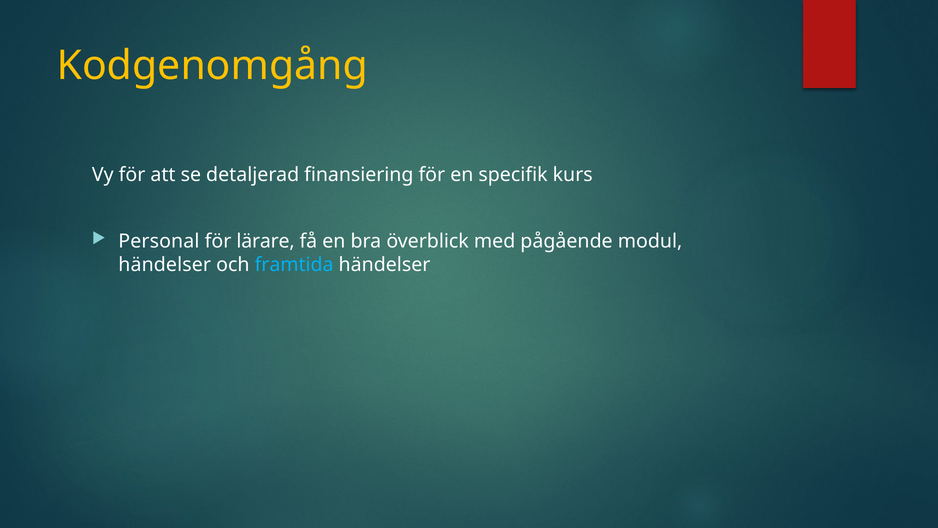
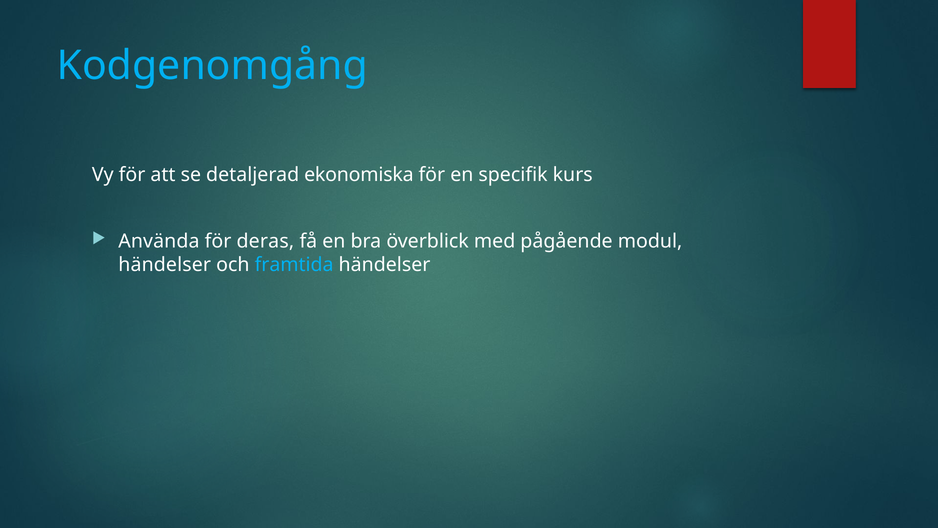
Kodgenomgång colour: yellow -> light blue
finansiering: finansiering -> ekonomiska
Personal: Personal -> Använda
lärare: lärare -> deras
